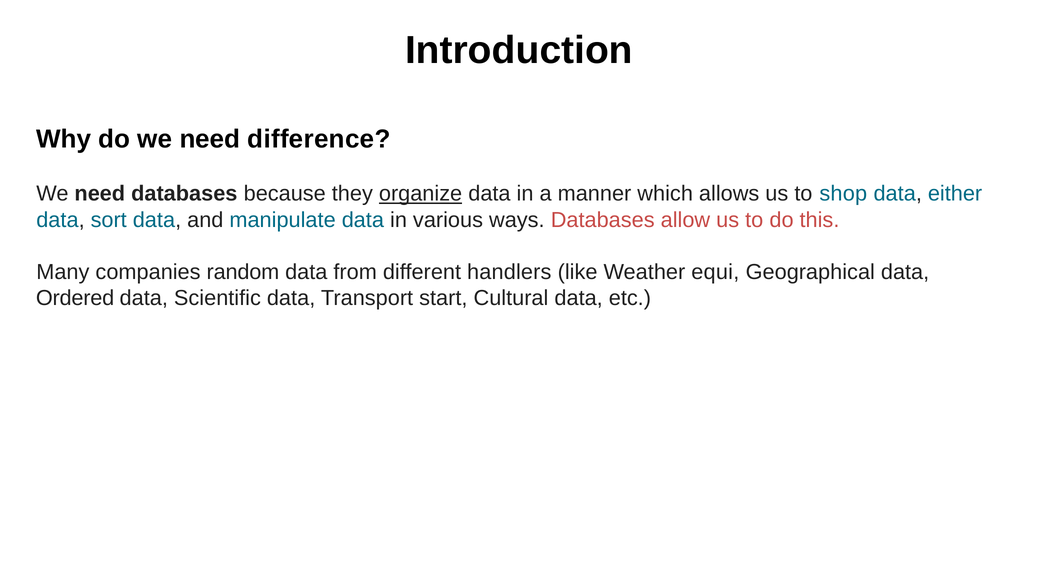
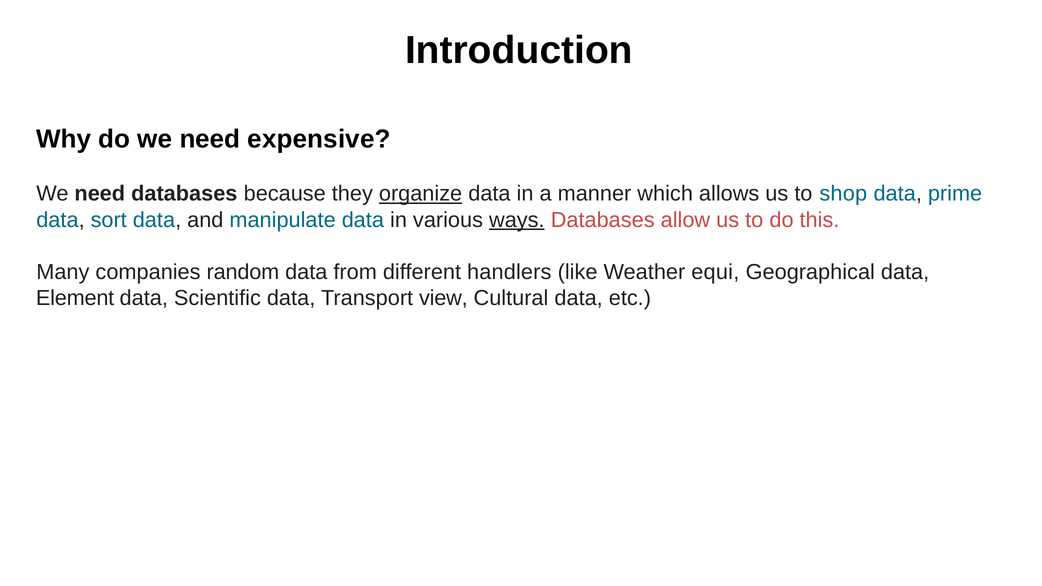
difference: difference -> expensive
either: either -> prime
ways underline: none -> present
Ordered: Ordered -> Element
start: start -> view
